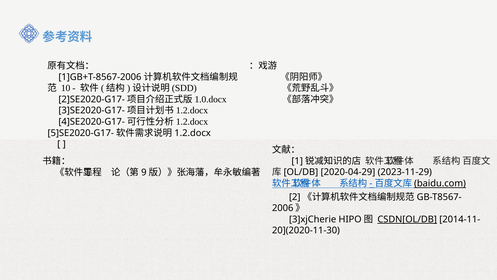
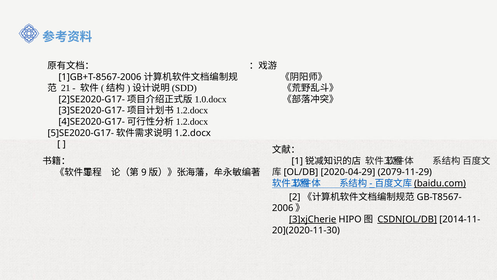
10: 10 -> 21
2023-11-29: 2023-11-29 -> 2079-11-29
3]xjCherie underline: none -> present
